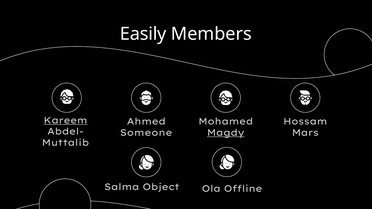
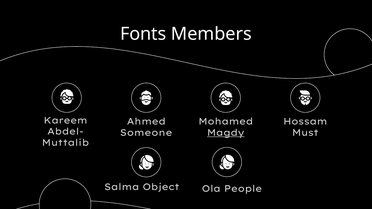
Easily: Easily -> Fonts
Kareem underline: present -> none
Mars: Mars -> Must
Offline: Offline -> People
